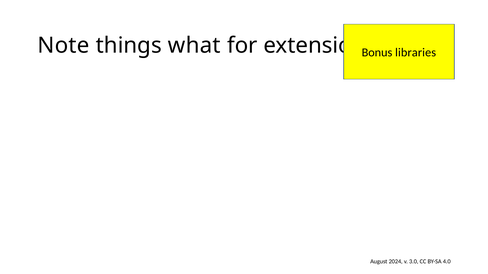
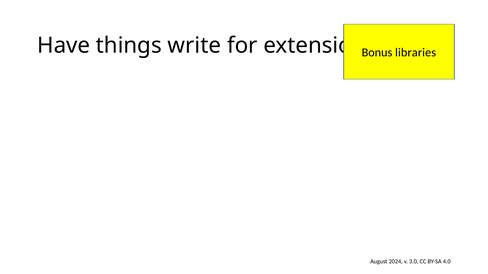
Note: Note -> Have
what: what -> write
